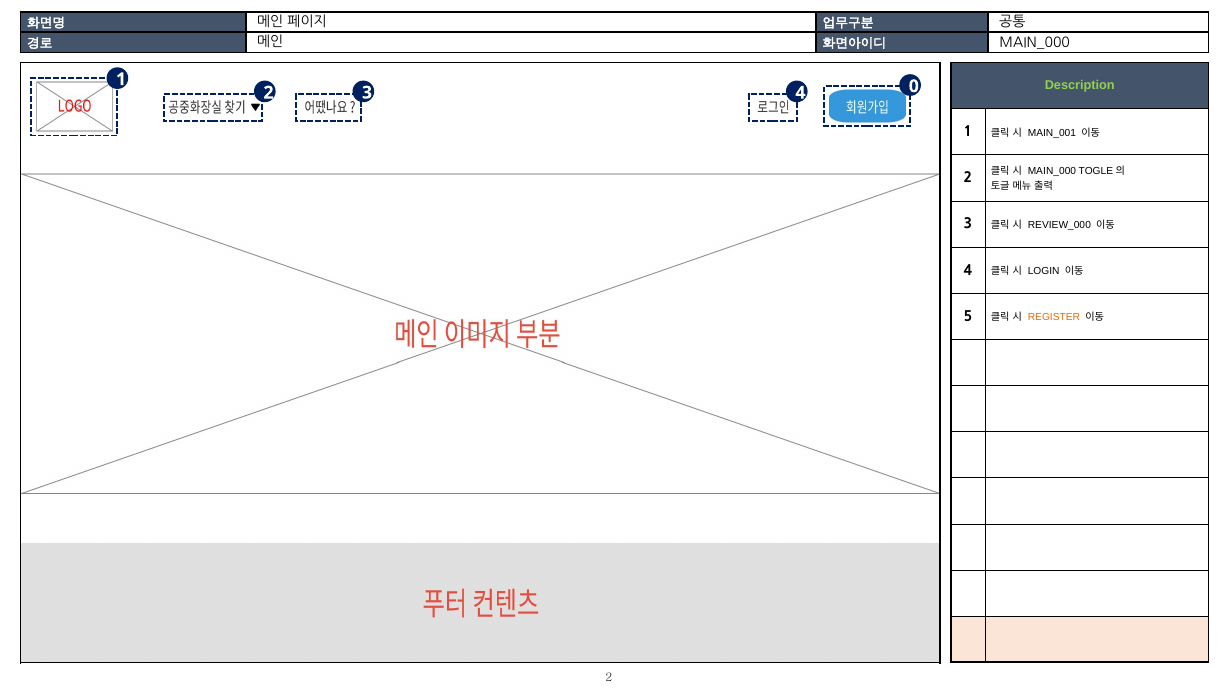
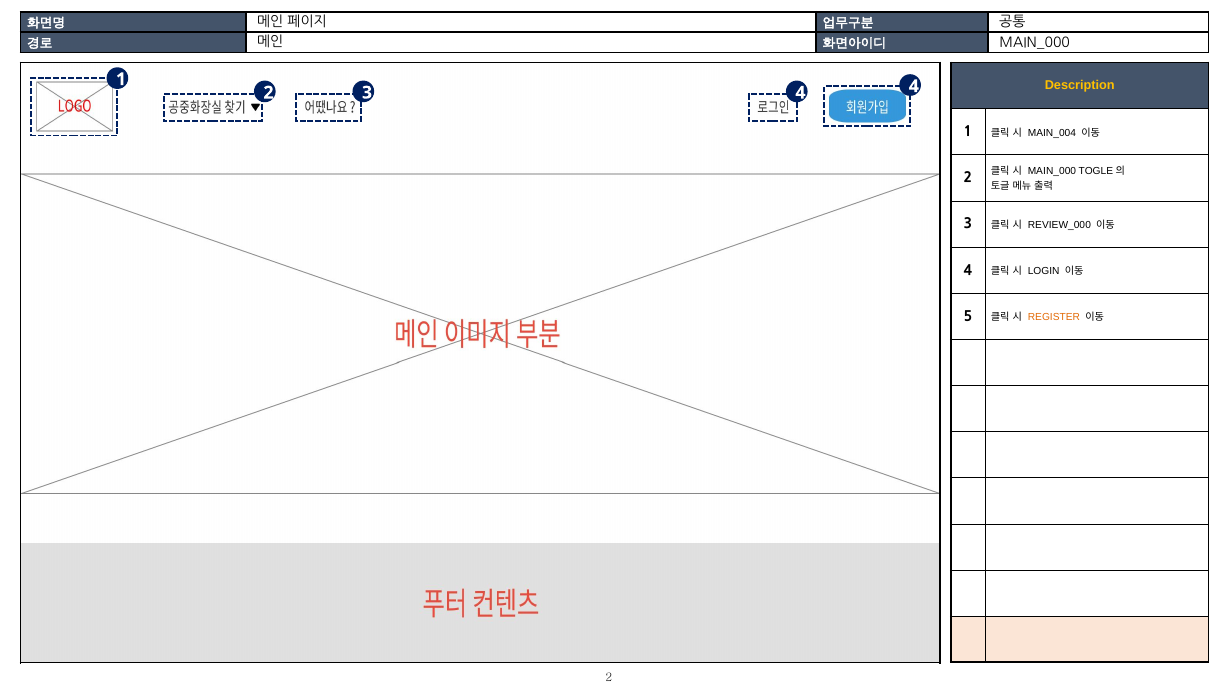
Description colour: light green -> yellow
4 0: 0 -> 4
MAIN_001: MAIN_001 -> MAIN_004
